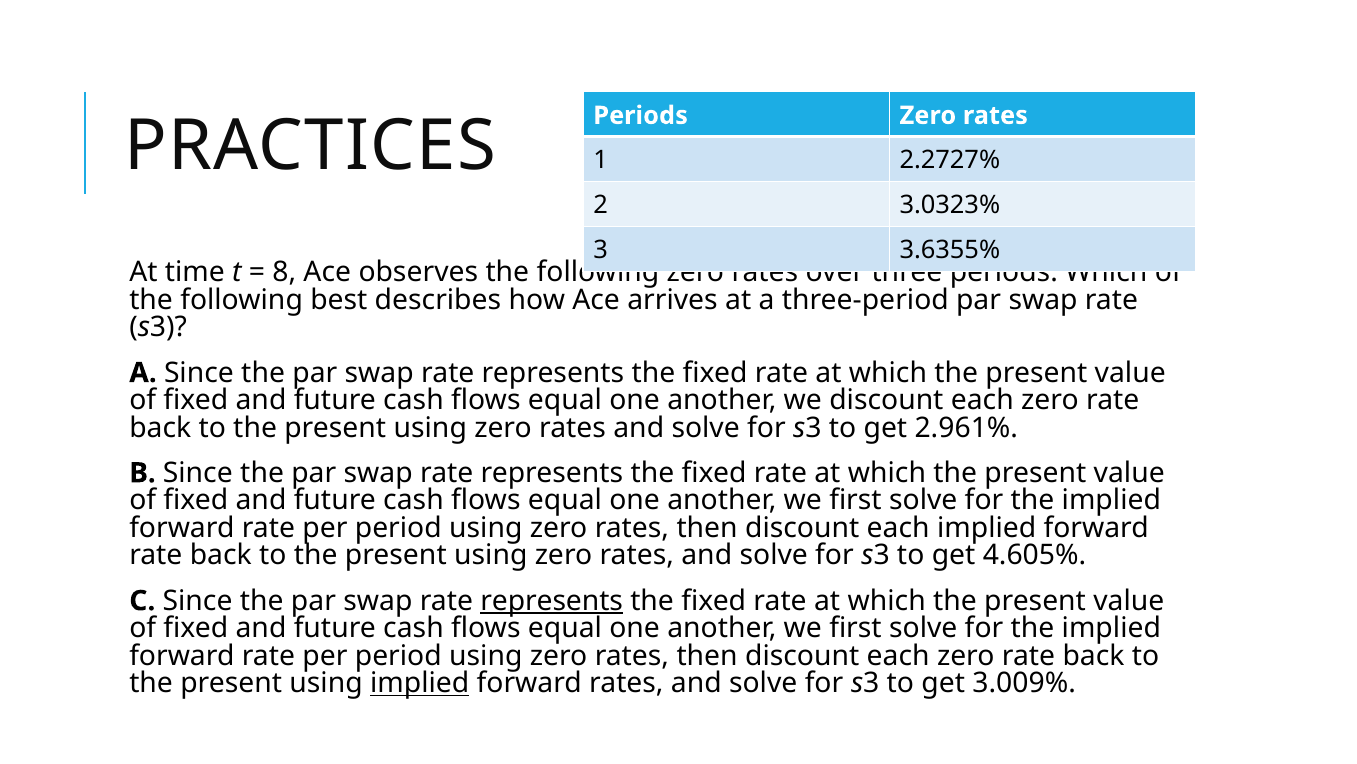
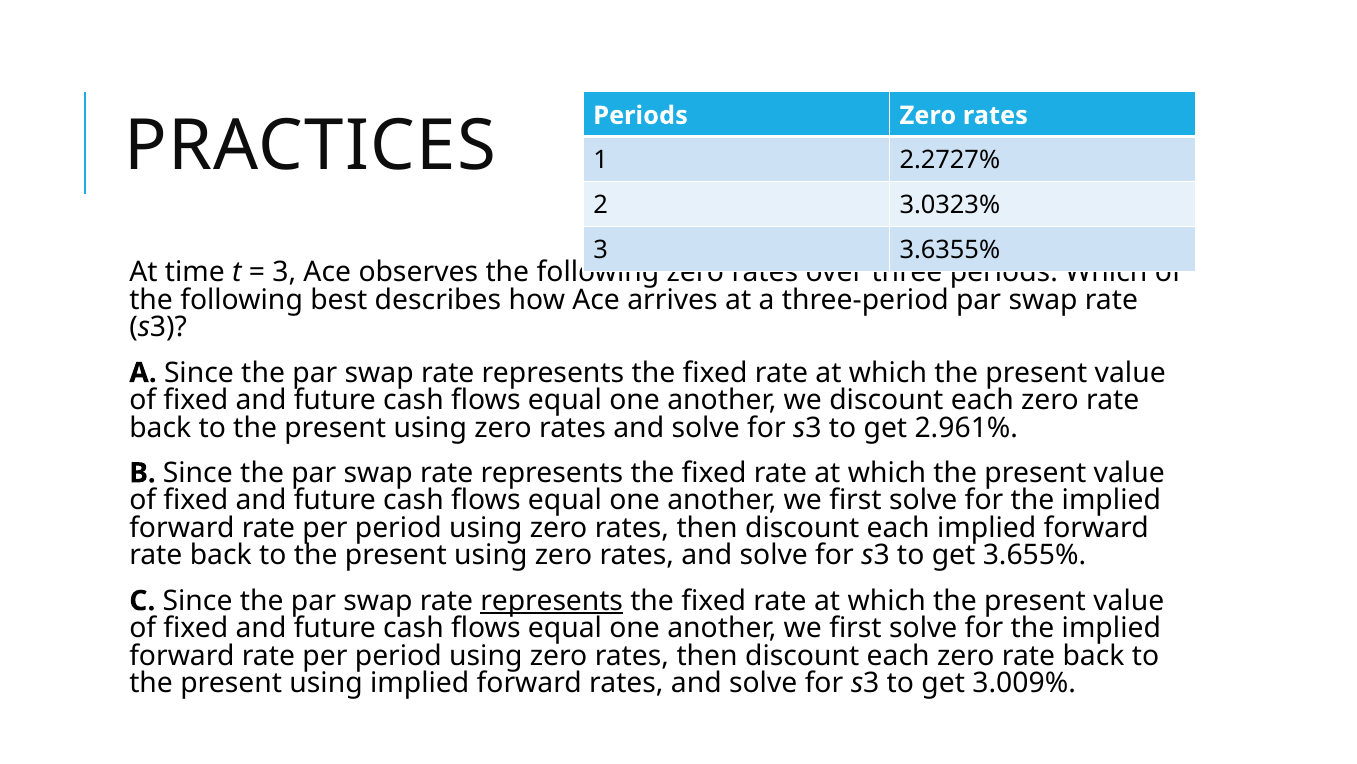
8 at (284, 272): 8 -> 3
4.605%: 4.605% -> 3.655%
implied at (420, 683) underline: present -> none
